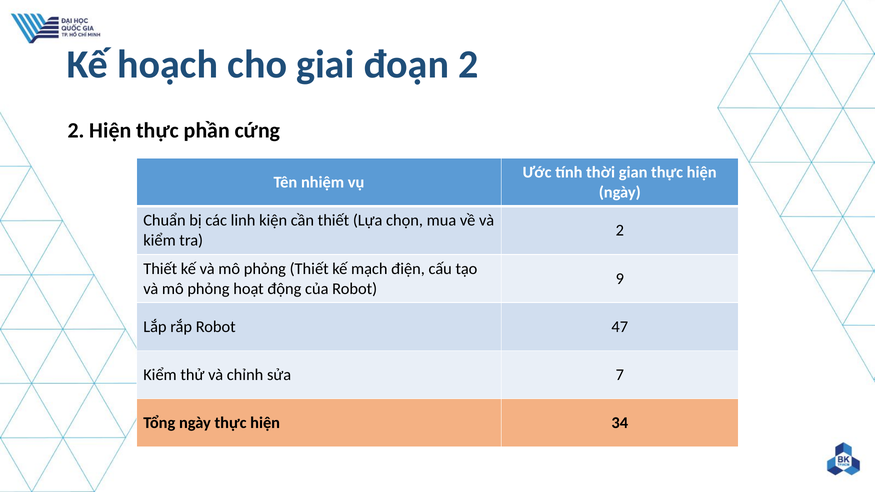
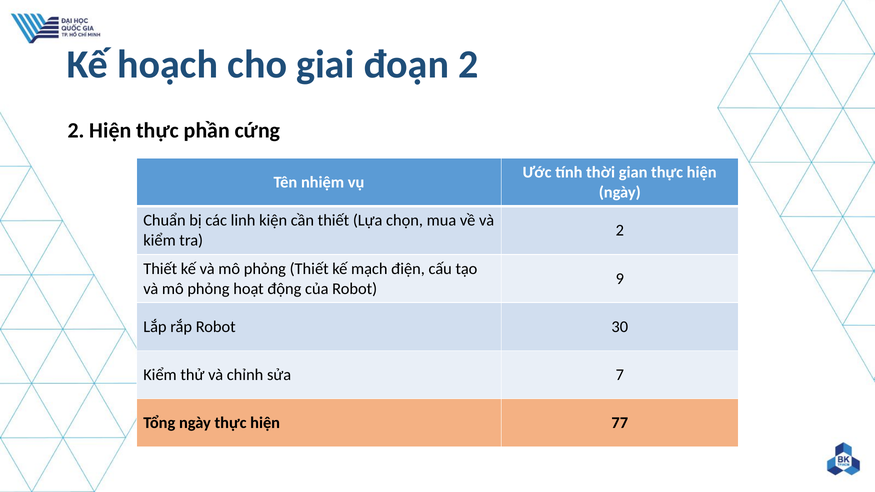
47: 47 -> 30
34: 34 -> 77
